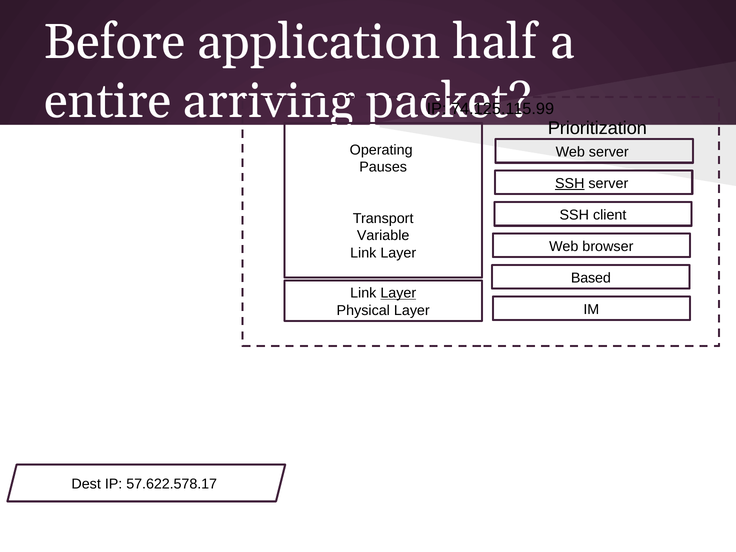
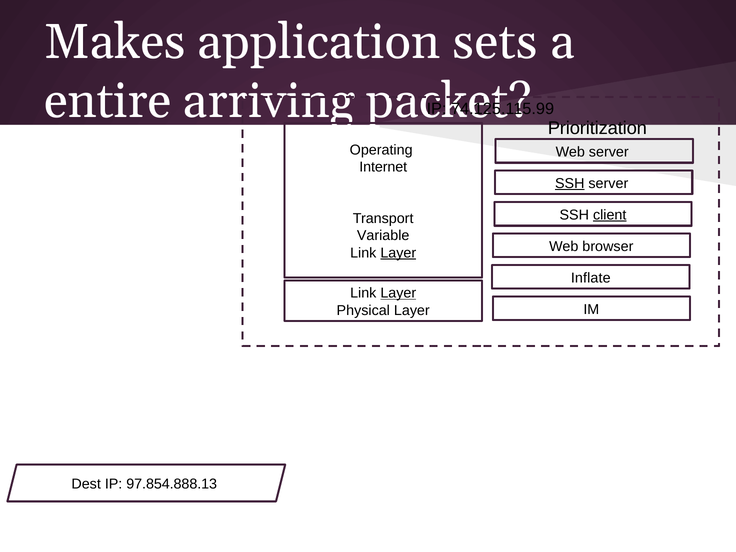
Before: Before -> Makes
half: half -> sets
Pauses: Pauses -> Internet
client underline: none -> present
Layer at (398, 253) underline: none -> present
Based: Based -> Inflate
57.622.578.17: 57.622.578.17 -> 97.854.888.13
